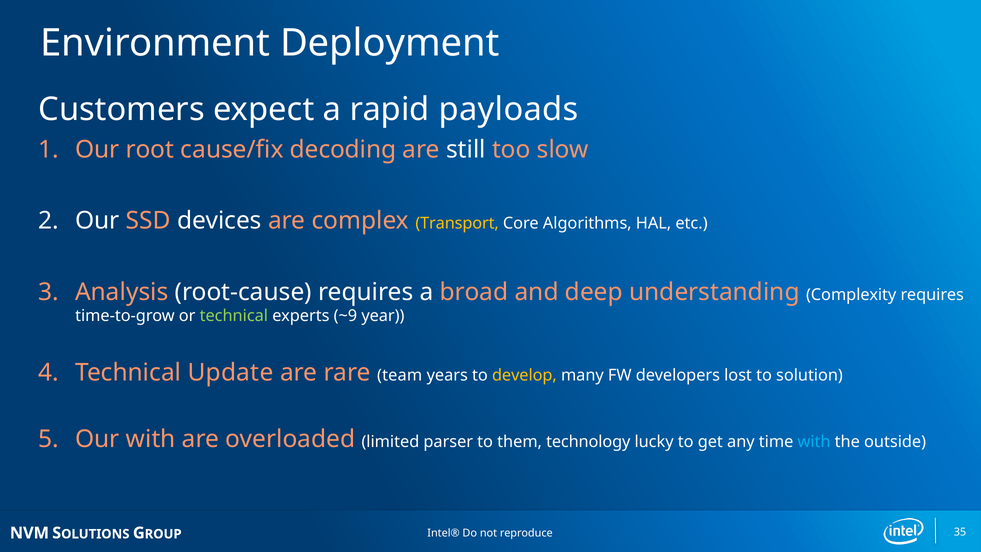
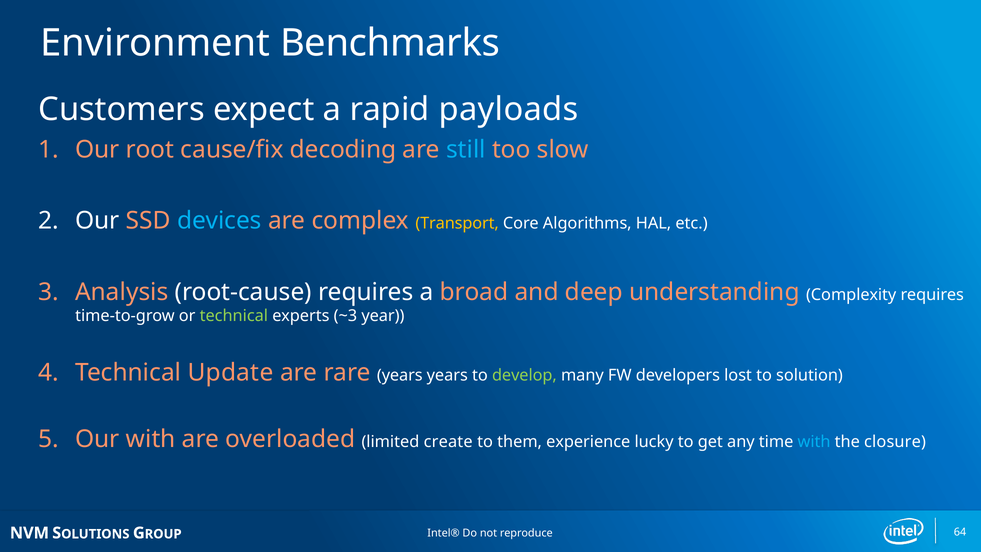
Deployment: Deployment -> Benchmarks
still colour: white -> light blue
devices colour: white -> light blue
~9: ~9 -> ~3
rare team: team -> years
develop colour: yellow -> light green
parser: parser -> create
technology: technology -> experience
outside: outside -> closure
35: 35 -> 64
